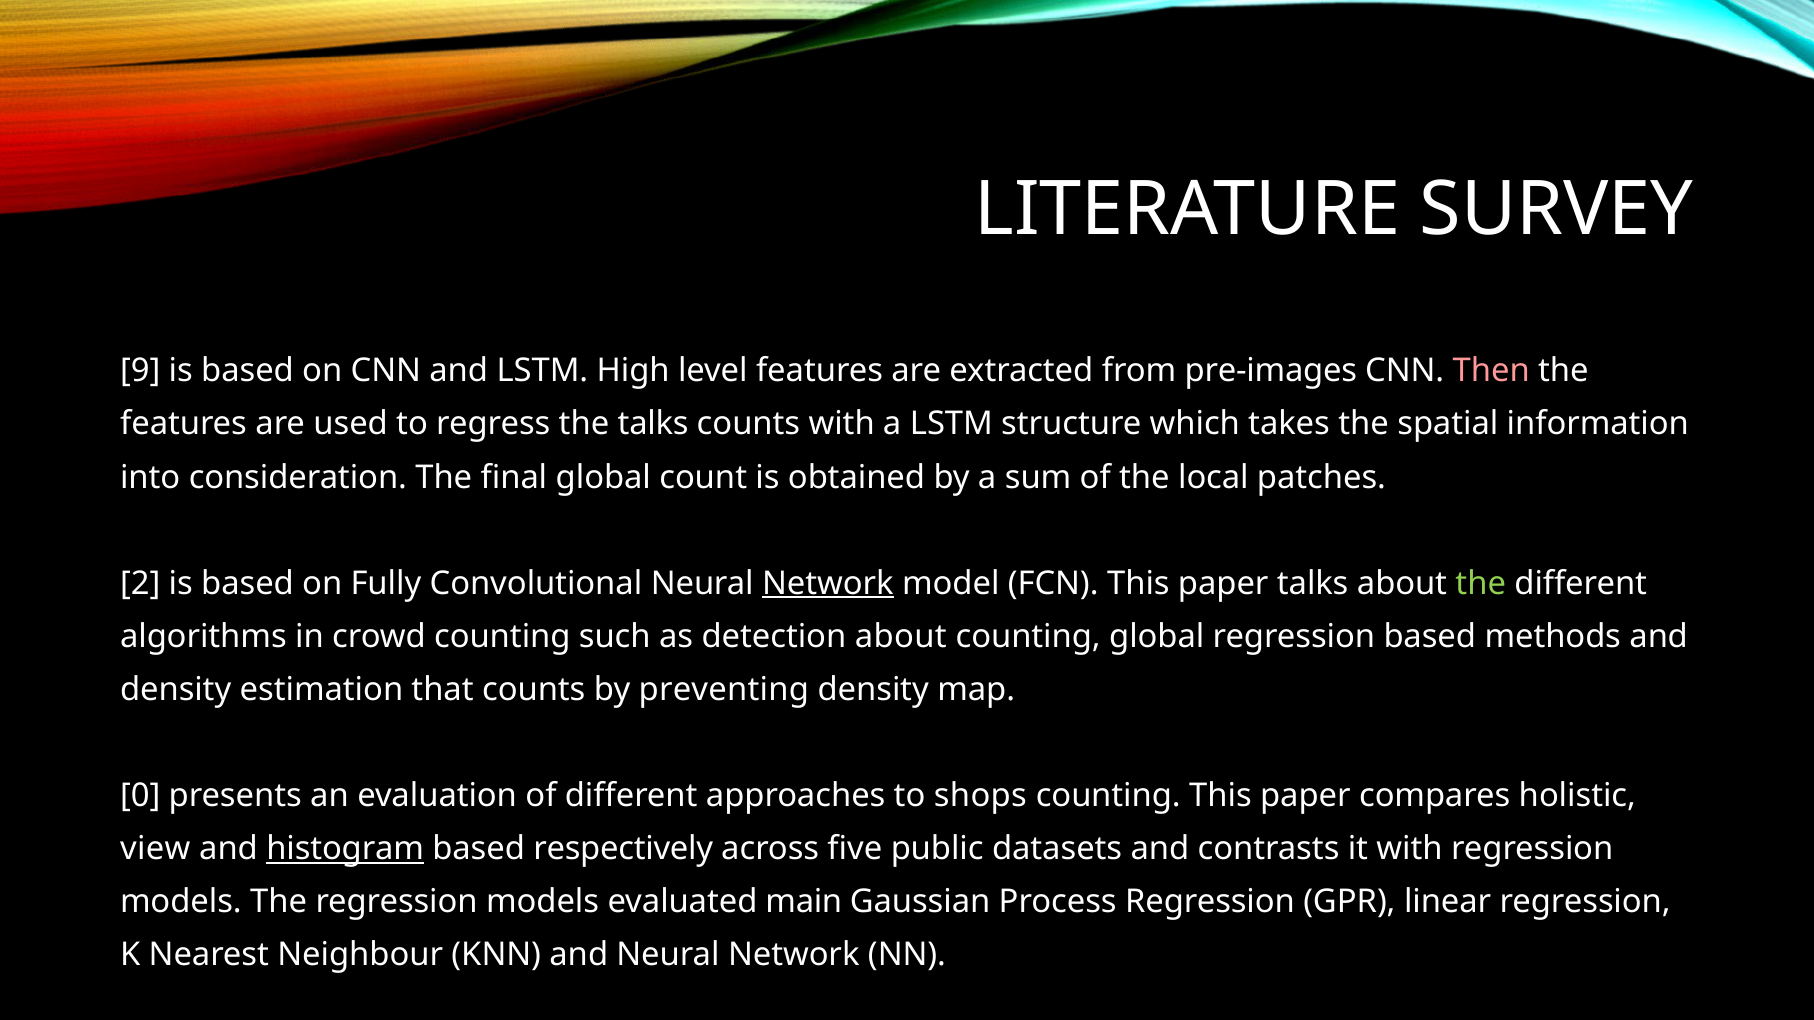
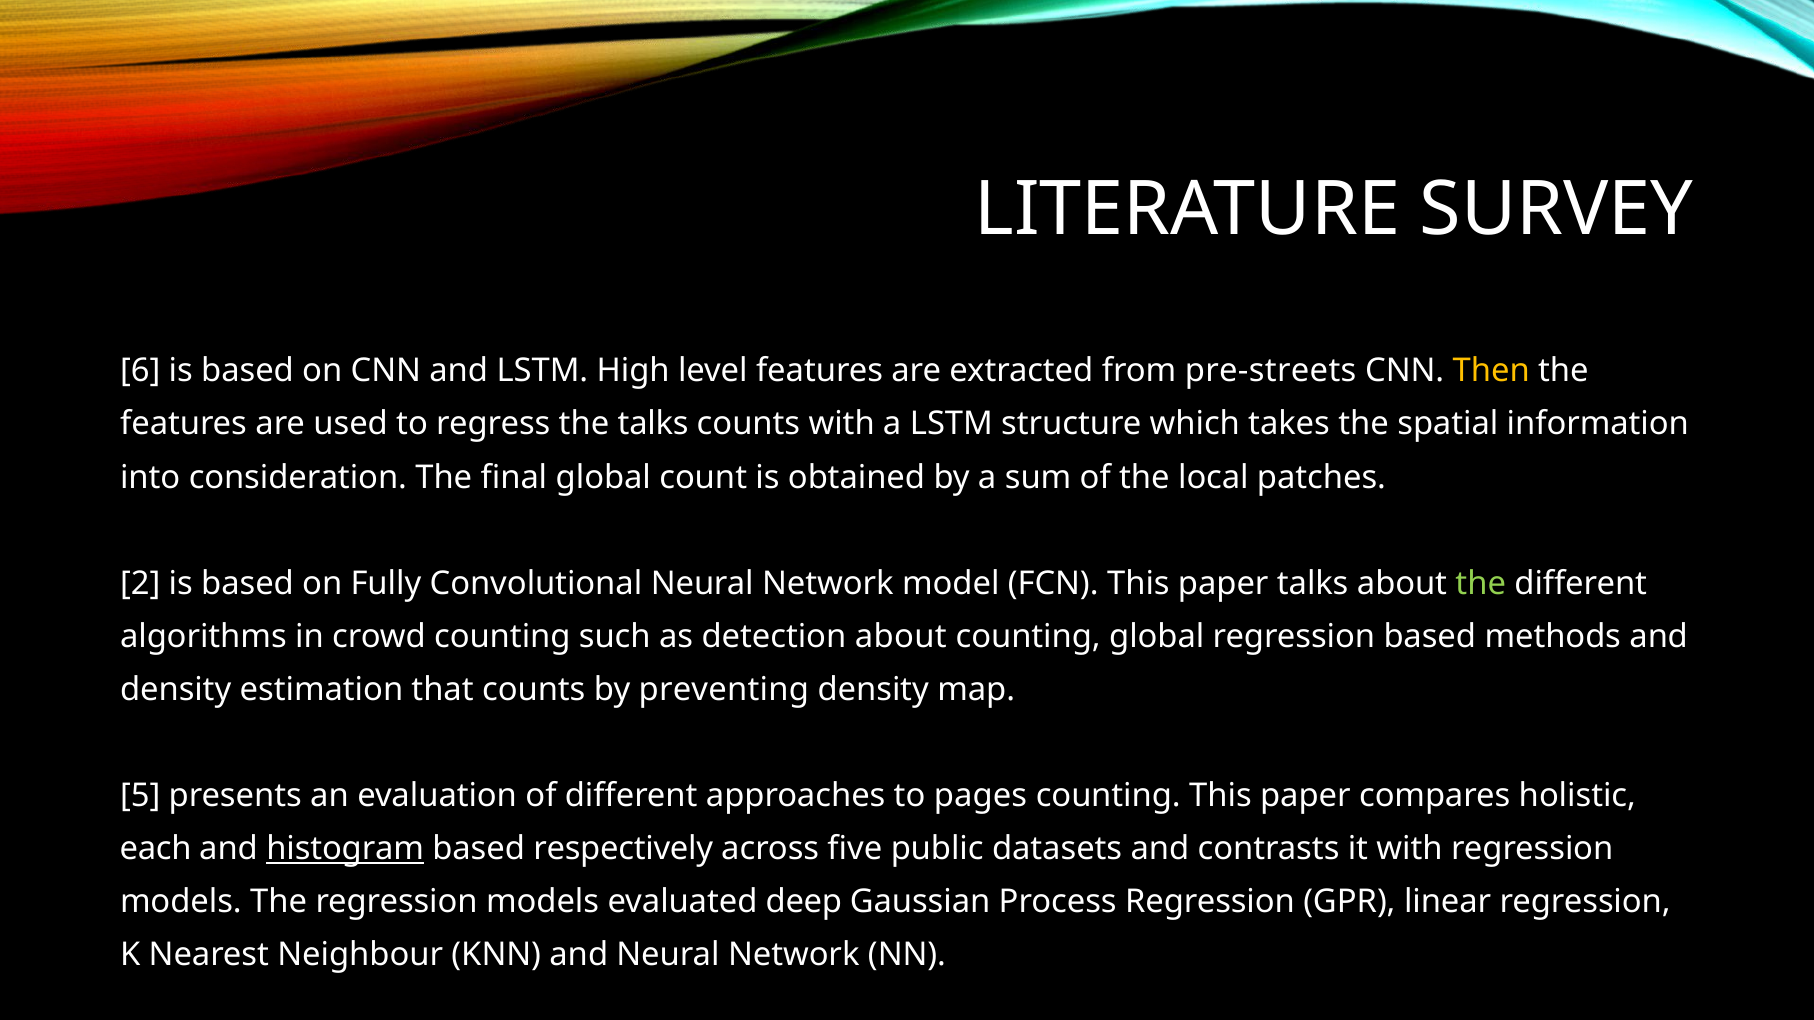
9: 9 -> 6
pre-images: pre-images -> pre-streets
Then colour: pink -> yellow
Network at (828, 584) underline: present -> none
0: 0 -> 5
shops: shops -> pages
view: view -> each
main: main -> deep
